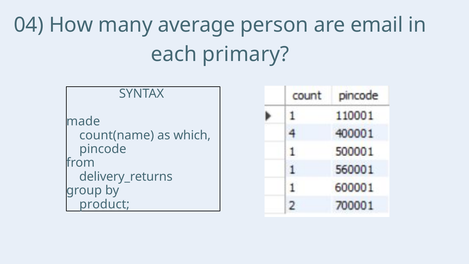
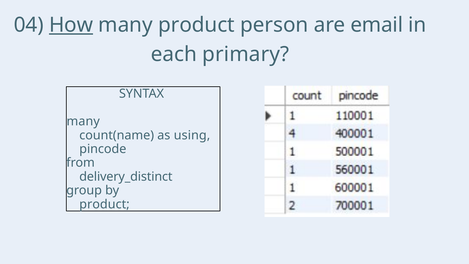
How underline: none -> present
many average: average -> product
made at (83, 121): made -> many
which: which -> using
delivery_returns: delivery_returns -> delivery_distinct
